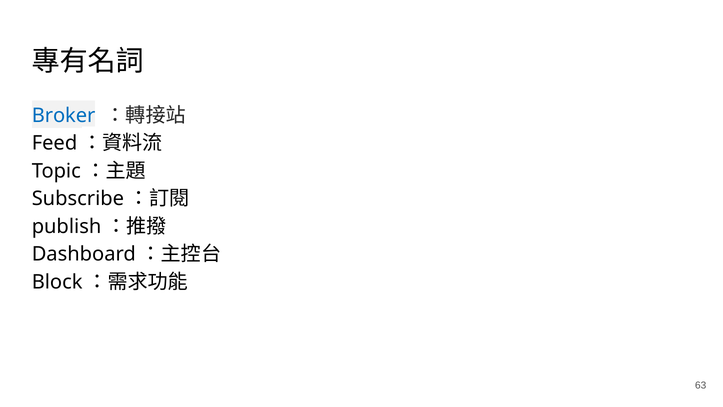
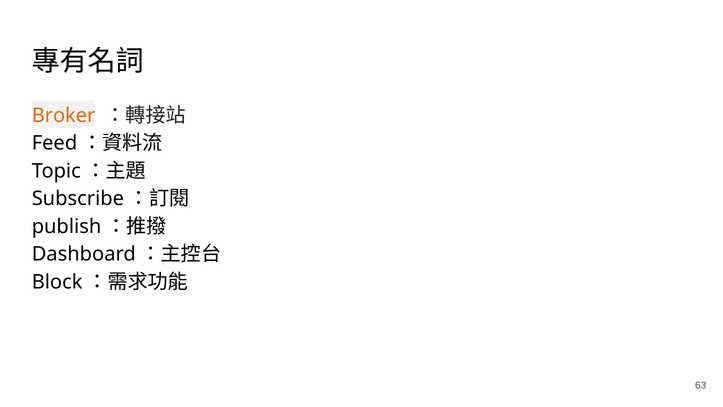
Broker colour: blue -> orange
